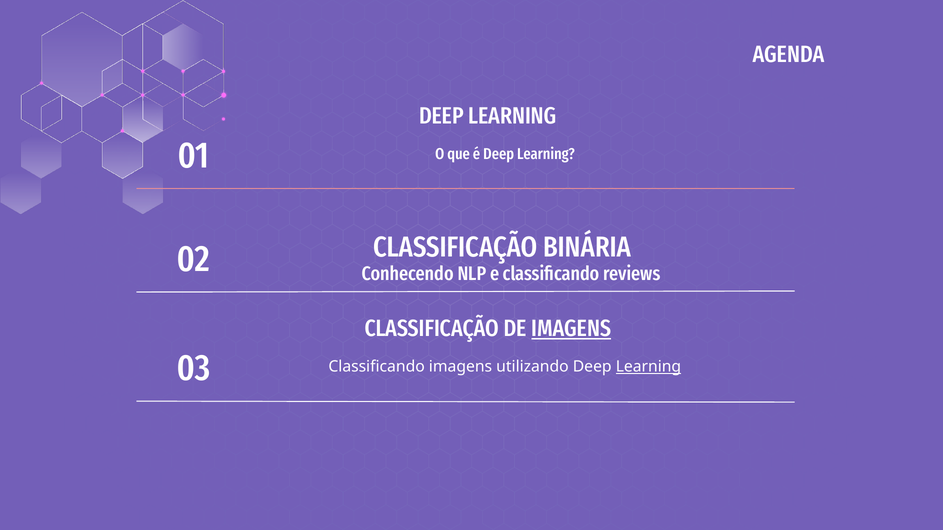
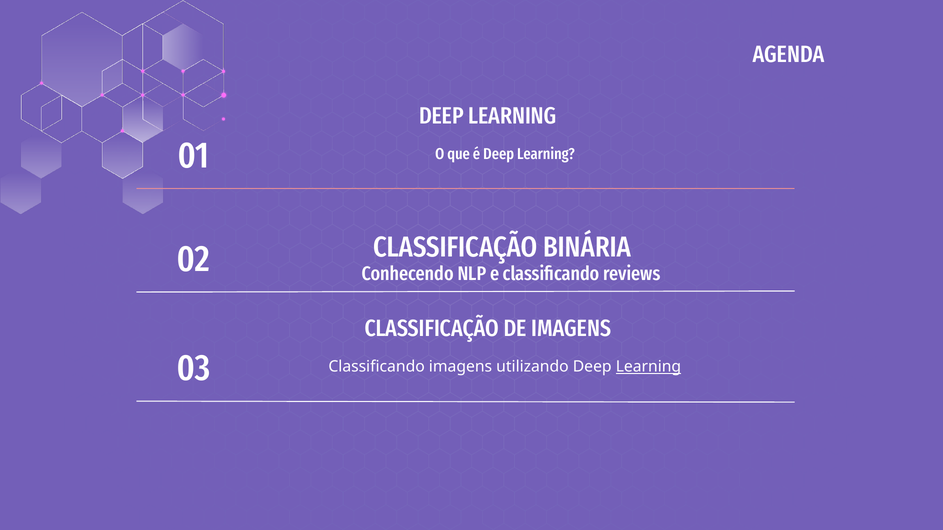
IMAGENS at (571, 329) underline: present -> none
